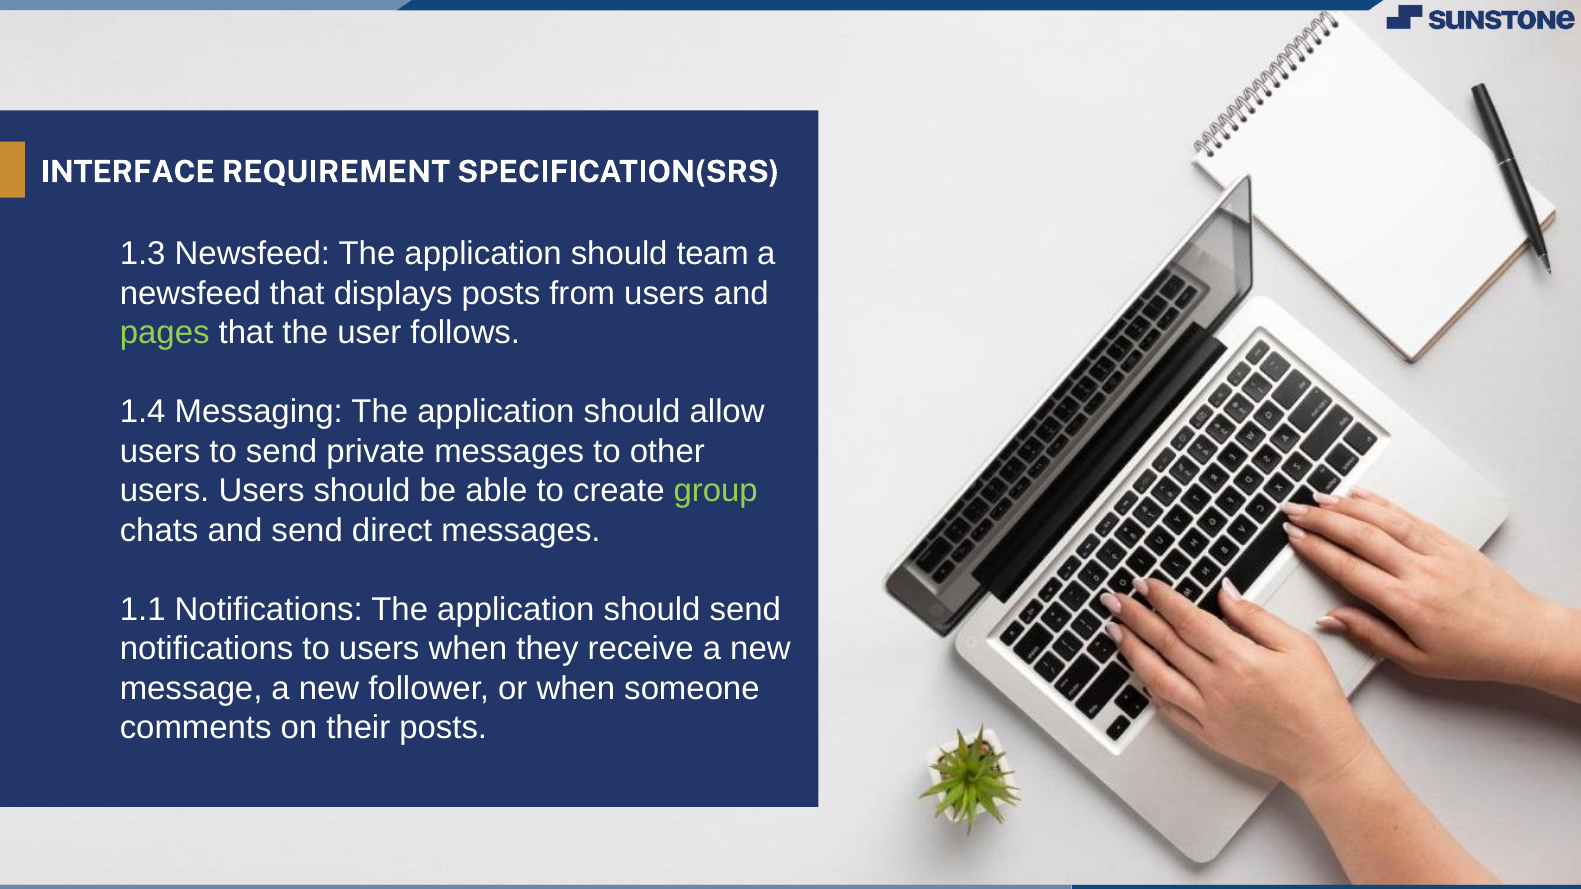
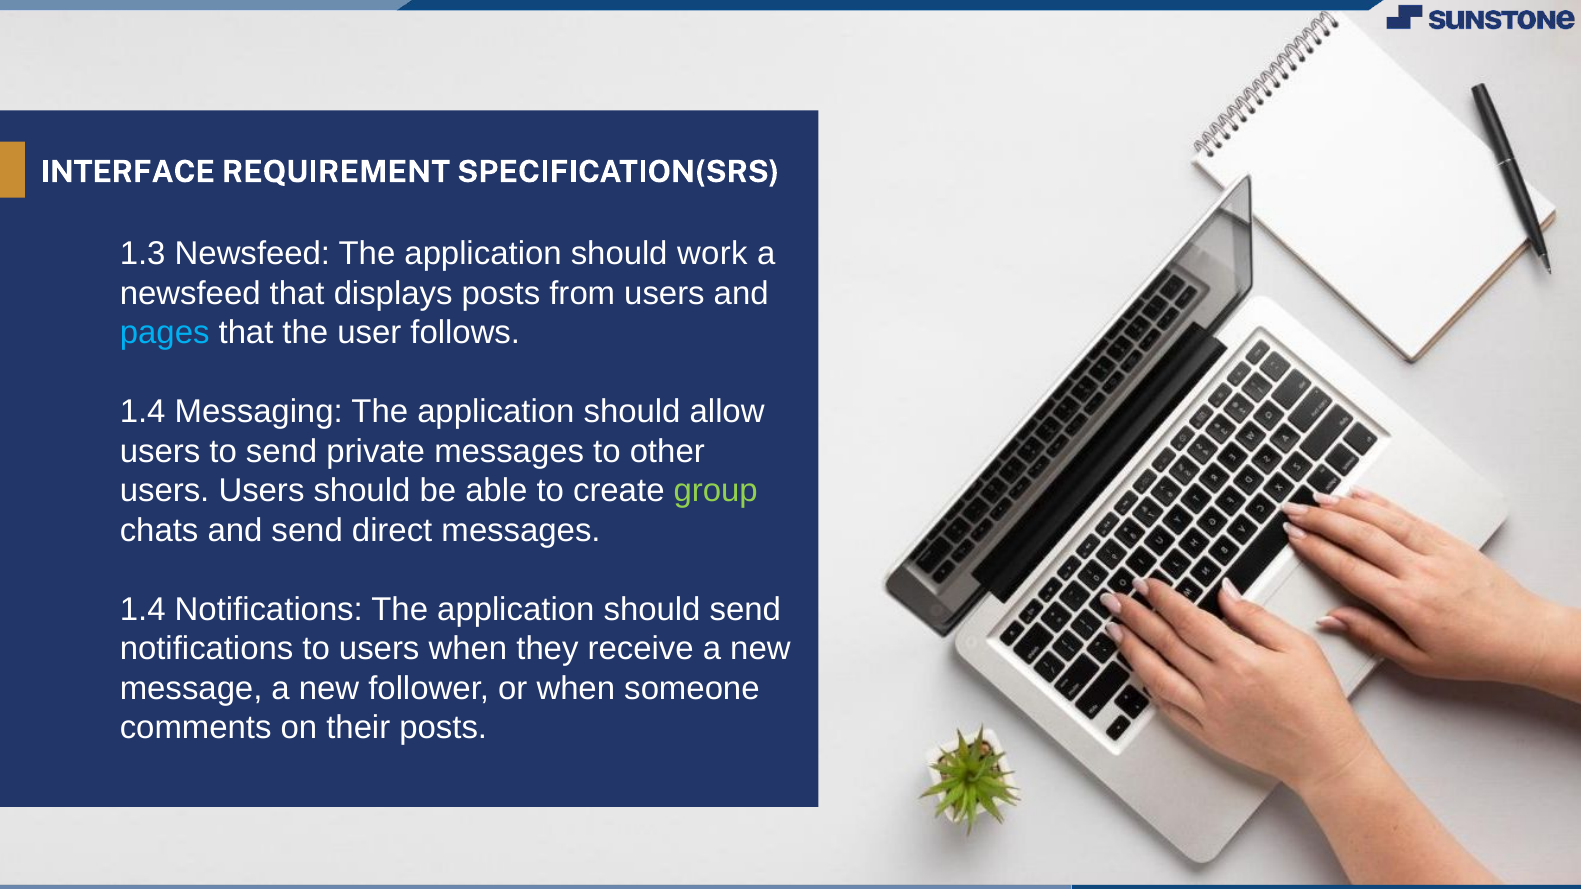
team: team -> work
pages colour: light green -> light blue
1.1 at (143, 610): 1.1 -> 1.4
